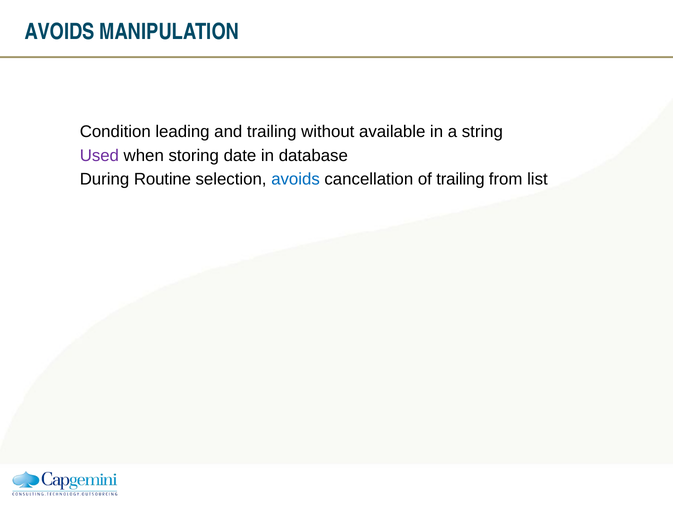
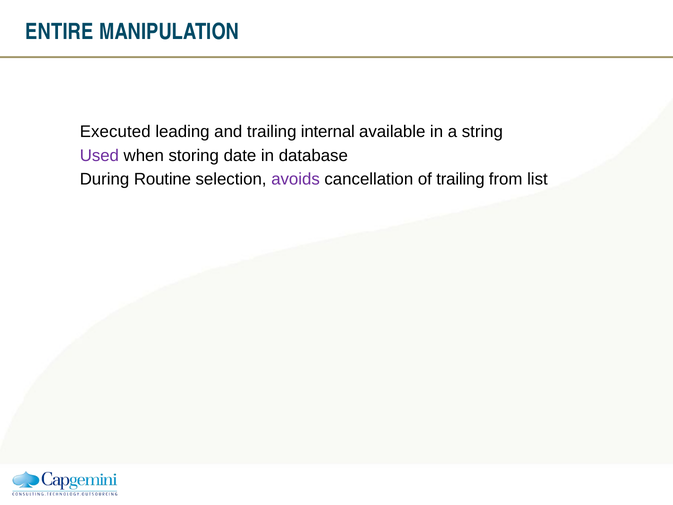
AVOIDS at (60, 32): AVOIDS -> ENTIRE
Condition: Condition -> Executed
without: without -> internal
avoids at (296, 179) colour: blue -> purple
